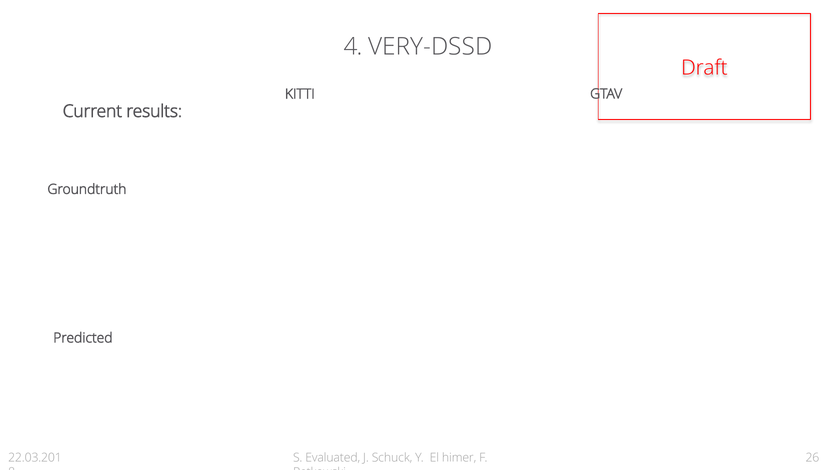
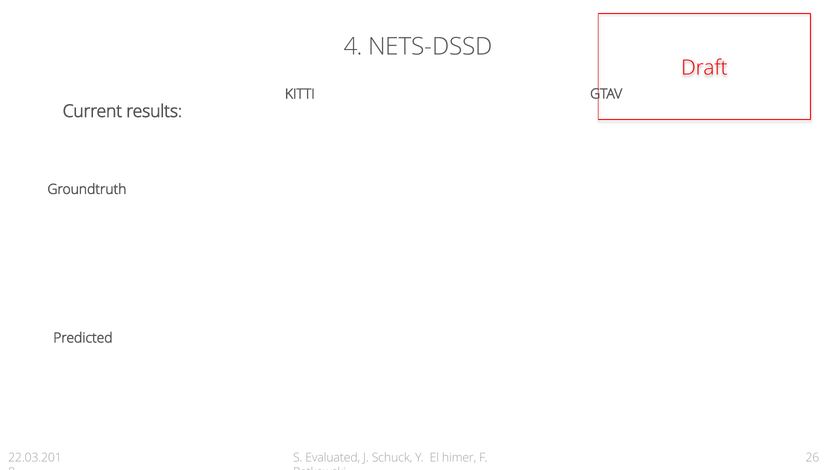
VERY-DSSD: VERY-DSSD -> NETS-DSSD
